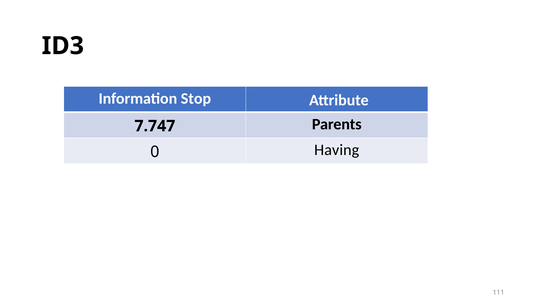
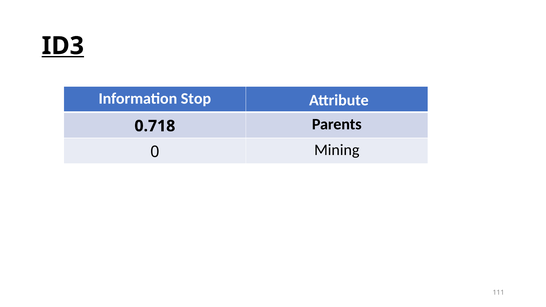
ID3 underline: none -> present
7.747: 7.747 -> 0.718
Having: Having -> Mining
